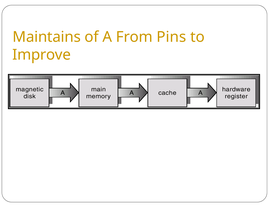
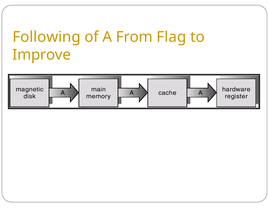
Maintains: Maintains -> Following
Pins: Pins -> Flag
